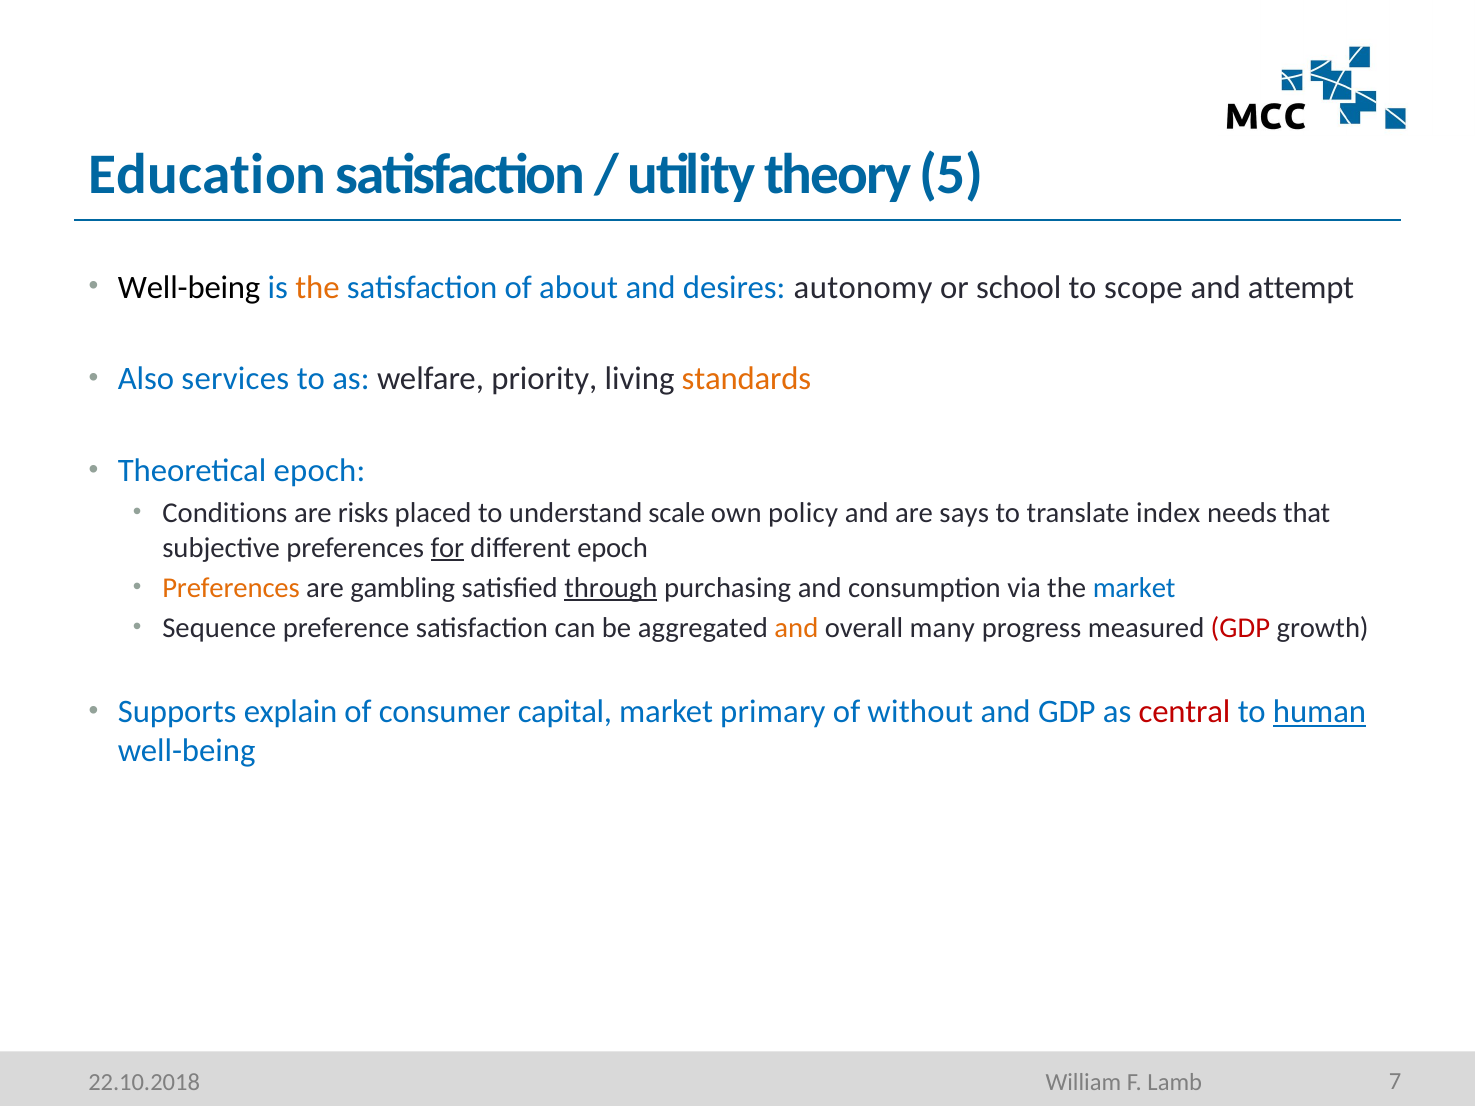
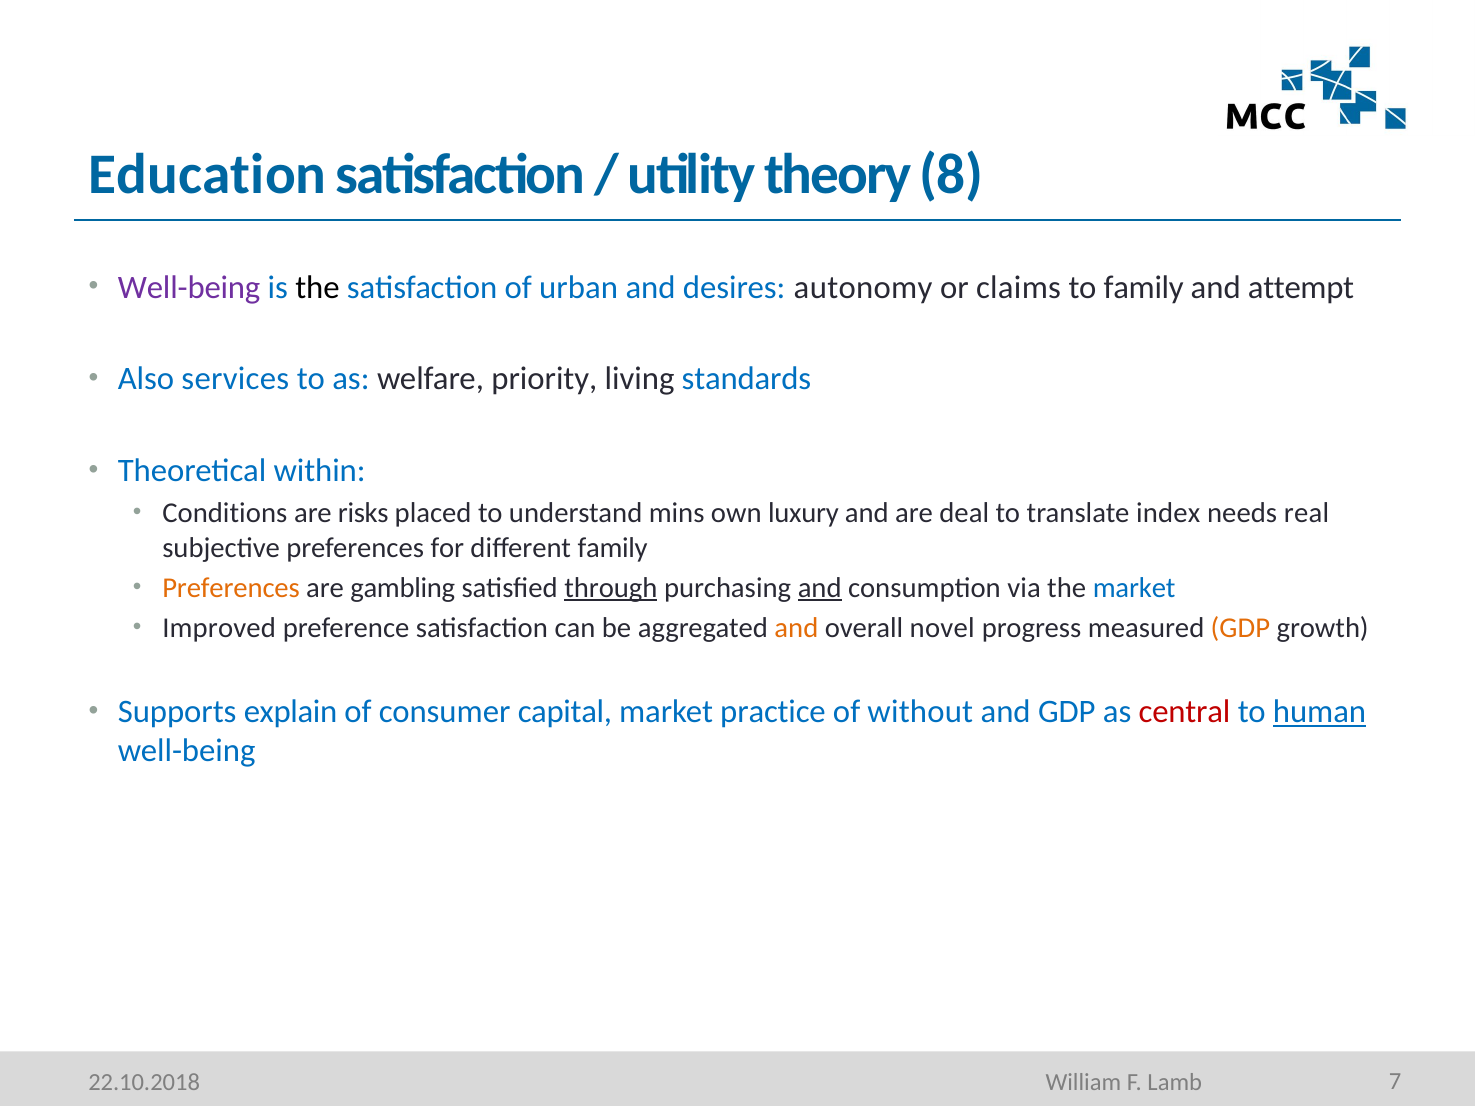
5: 5 -> 8
Well-being at (189, 287) colour: black -> purple
the at (318, 287) colour: orange -> black
about: about -> urban
school: school -> claims
to scope: scope -> family
standards colour: orange -> blue
Theoretical epoch: epoch -> within
scale: scale -> mins
policy: policy -> luxury
says: says -> deal
that: that -> real
for underline: present -> none
different epoch: epoch -> family
and at (820, 588) underline: none -> present
Sequence: Sequence -> Improved
many: many -> novel
GDP at (1240, 628) colour: red -> orange
primary: primary -> practice
